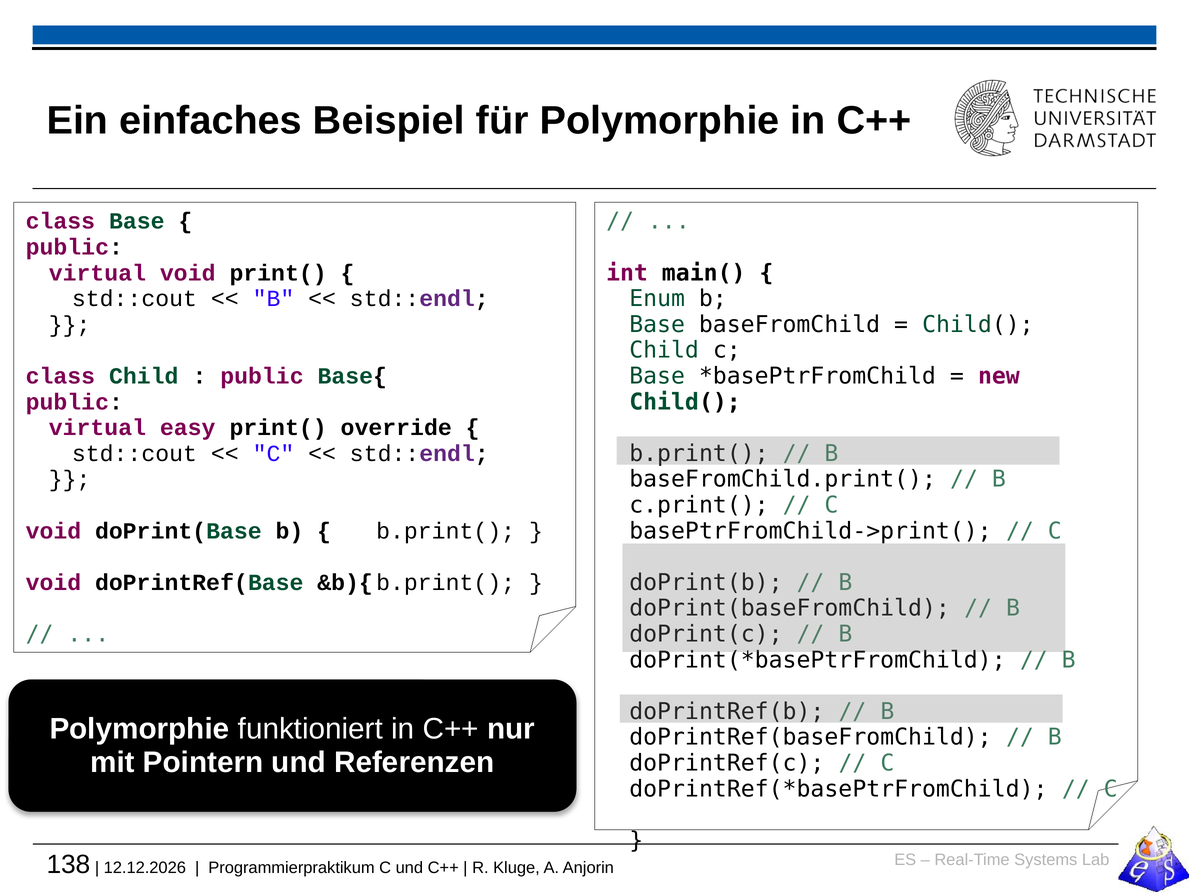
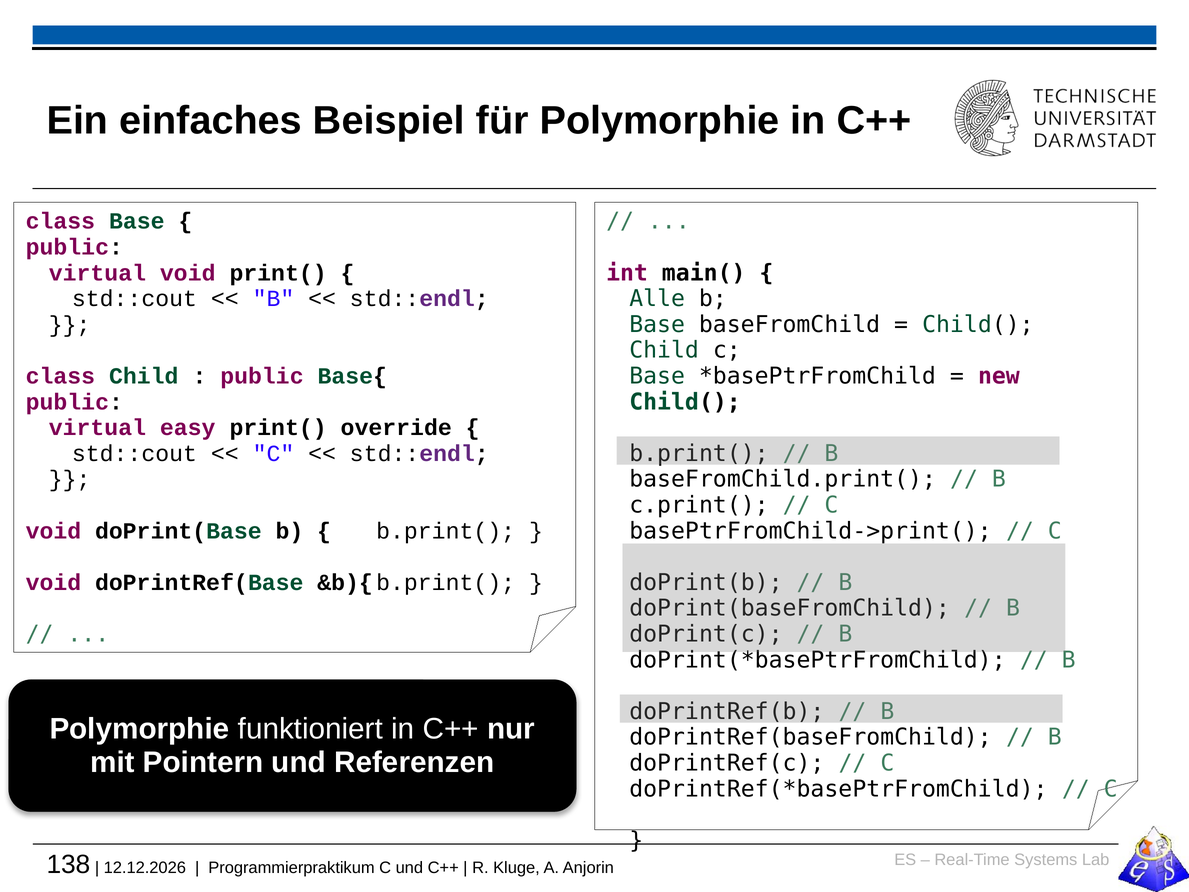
Enum: Enum -> Alle
